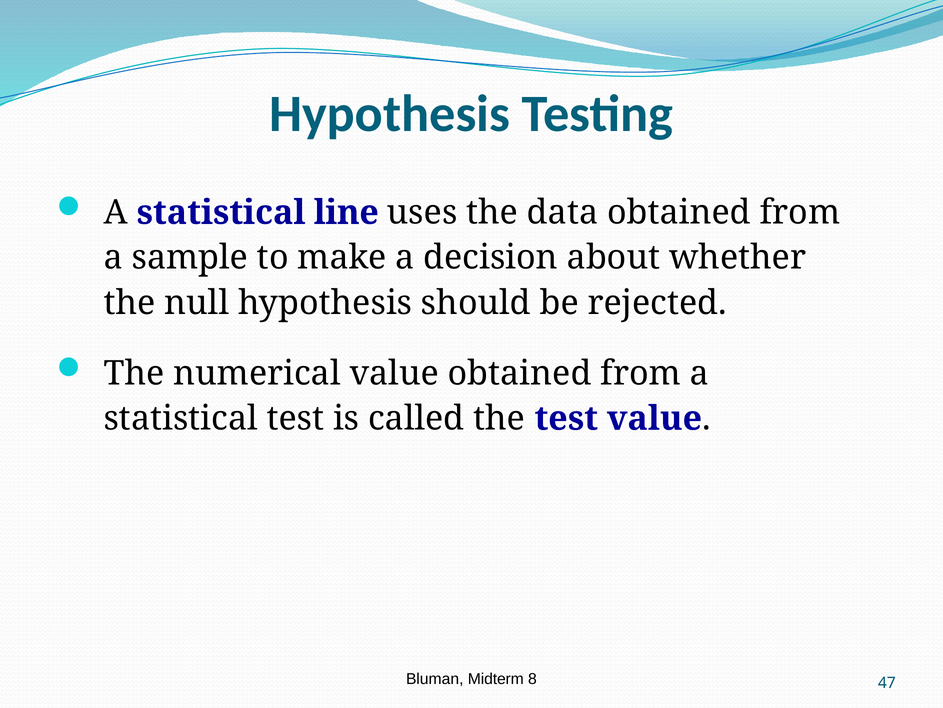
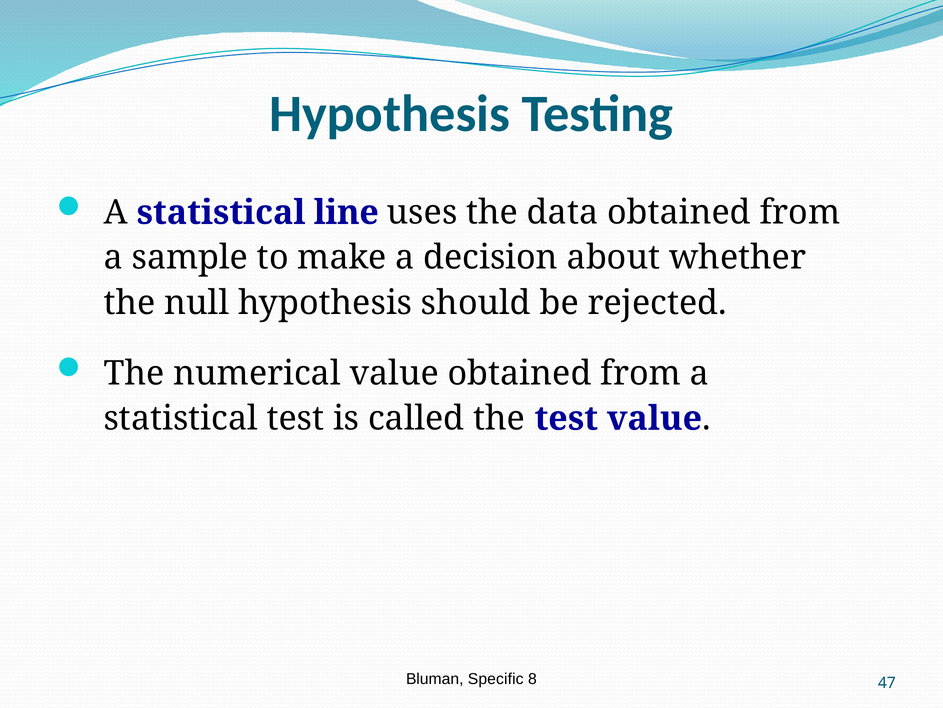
Midterm: Midterm -> Specific
